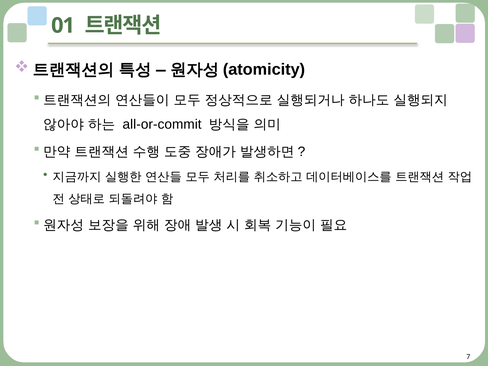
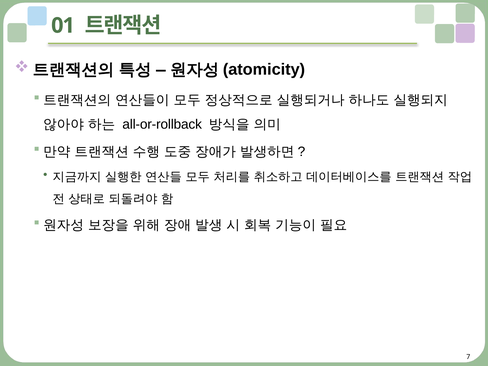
all-or-commit: all-or-commit -> all-or-rollback
